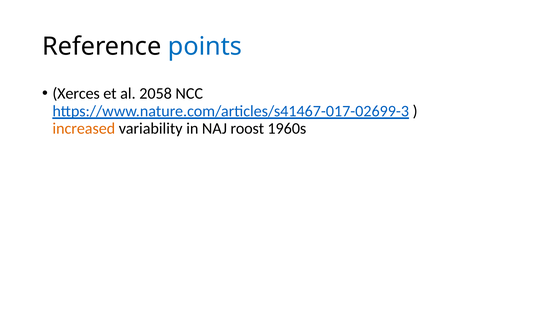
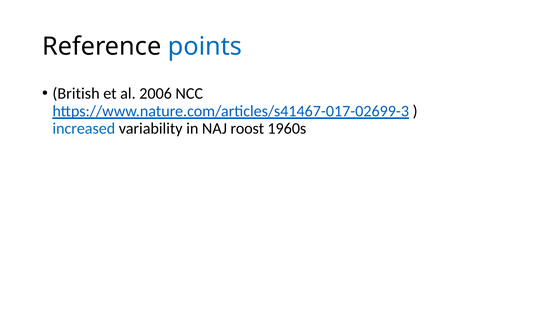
Xerces: Xerces -> British
2058: 2058 -> 2006
increased colour: orange -> blue
